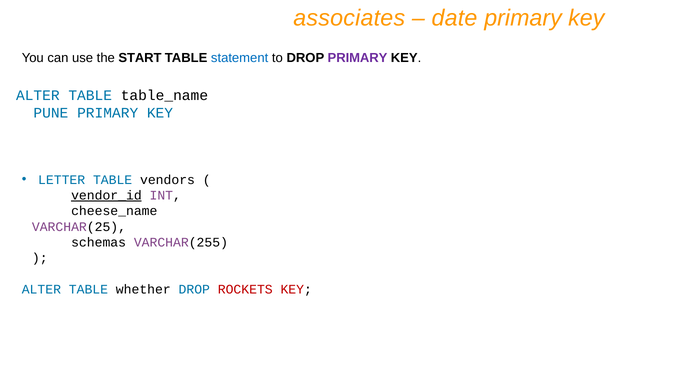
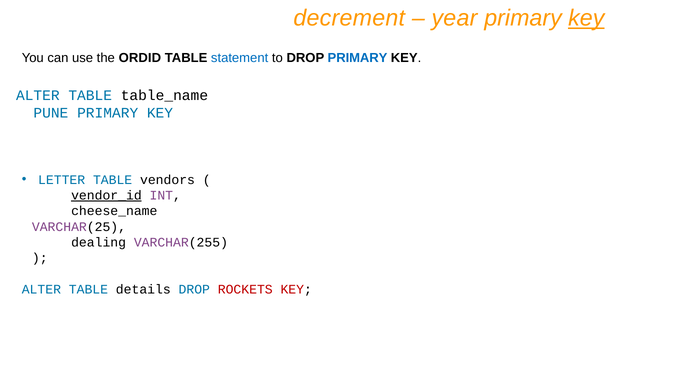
associates: associates -> decrement
date: date -> year
key at (586, 18) underline: none -> present
START: START -> ORDID
PRIMARY at (358, 58) colour: purple -> blue
schemas: schemas -> dealing
whether: whether -> details
